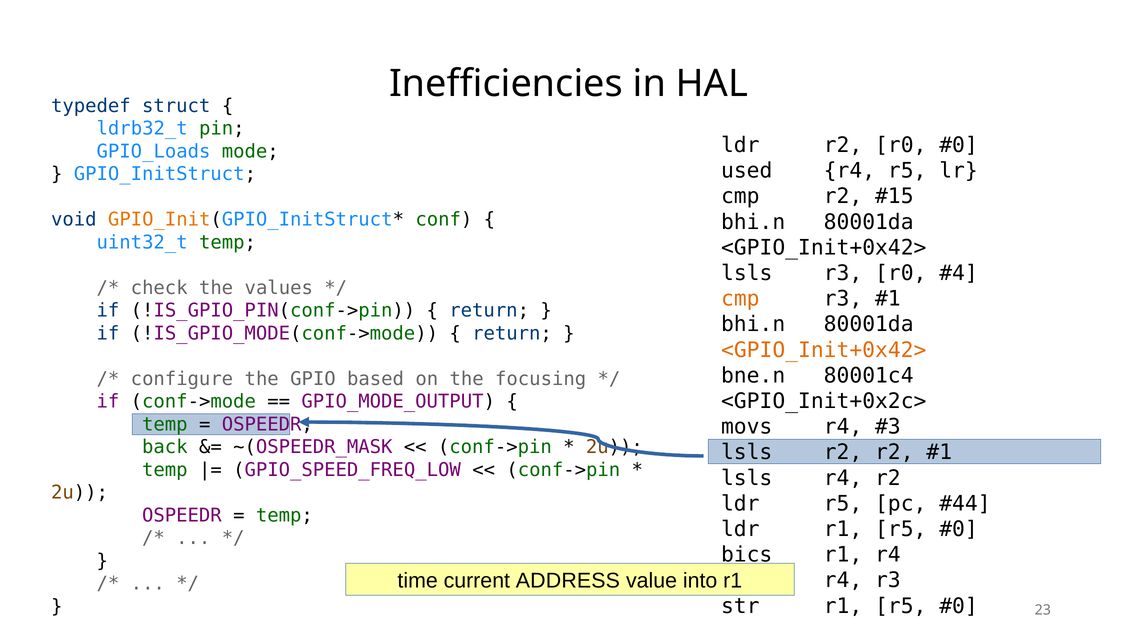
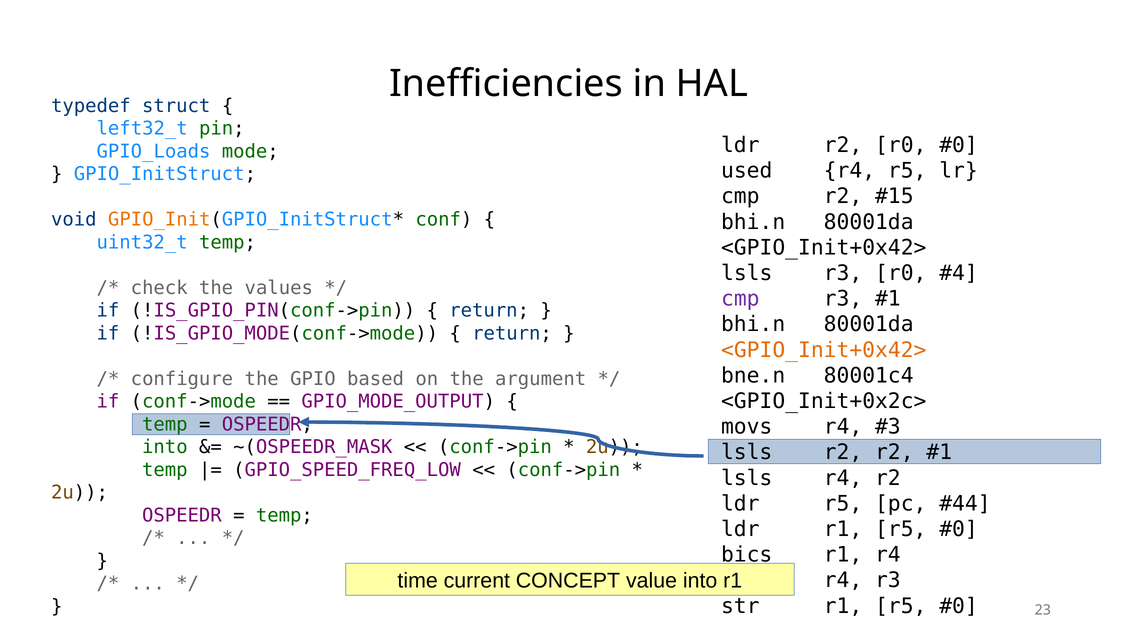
ldrb32_t: ldrb32_t -> left32_t
cmp at (740, 299) colour: orange -> purple
focusing: focusing -> argument
back at (165, 447): back -> into
ADDRESS: ADDRESS -> CONCEPT
